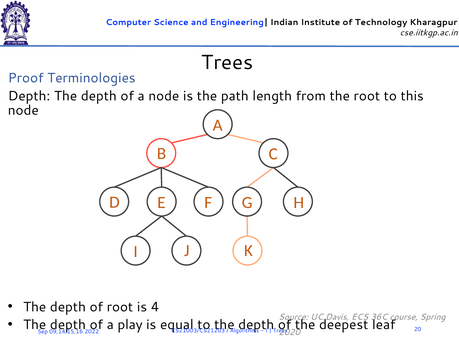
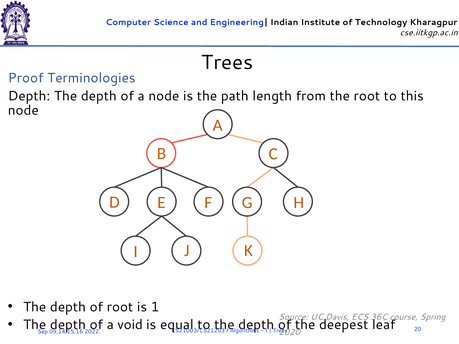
4: 4 -> 1
play: play -> void
